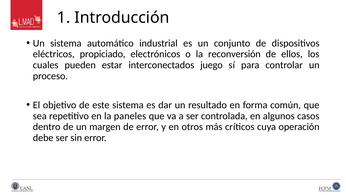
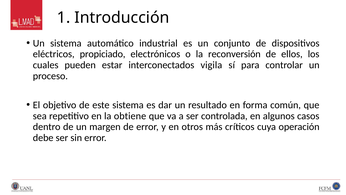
juego: juego -> vigila
paneles: paneles -> obtiene
